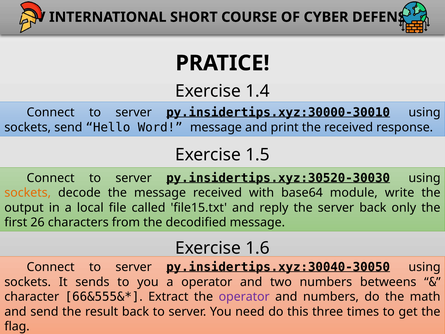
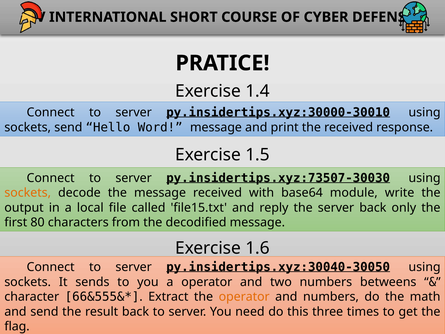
py.insidertips.xyz:30520-30030: py.insidertips.xyz:30520-30030 -> py.insidertips.xyz:73507-30030
26: 26 -> 80
operator at (244, 297) colour: purple -> orange
